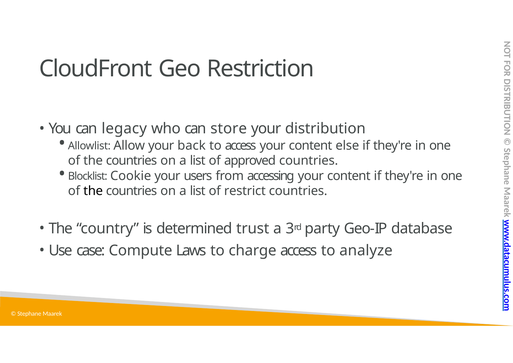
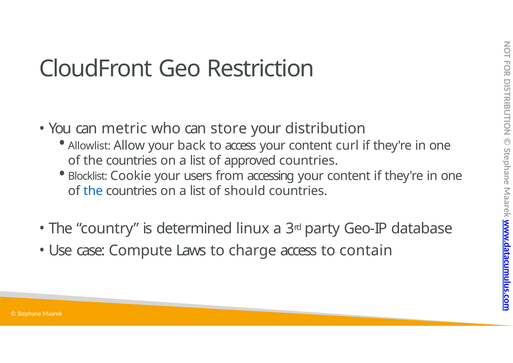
legacy: legacy -> metric
else: else -> curl
the at (93, 191) colour: black -> blue
restrict: restrict -> should
trust: trust -> linux
analyze: analyze -> contain
